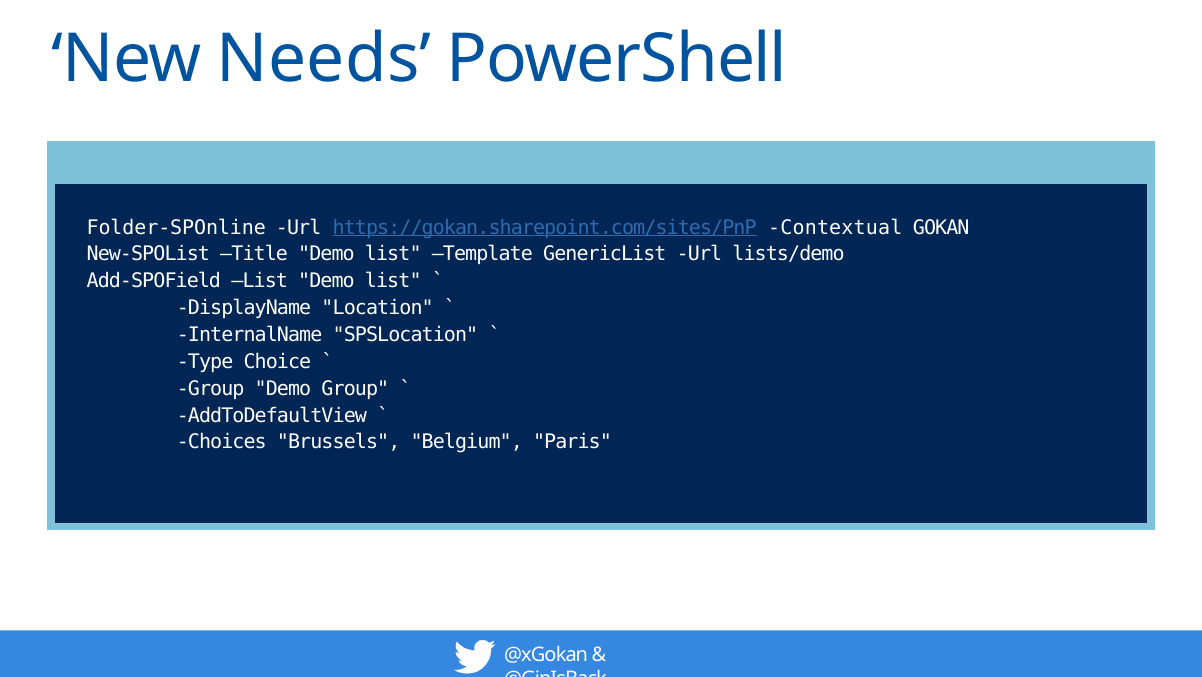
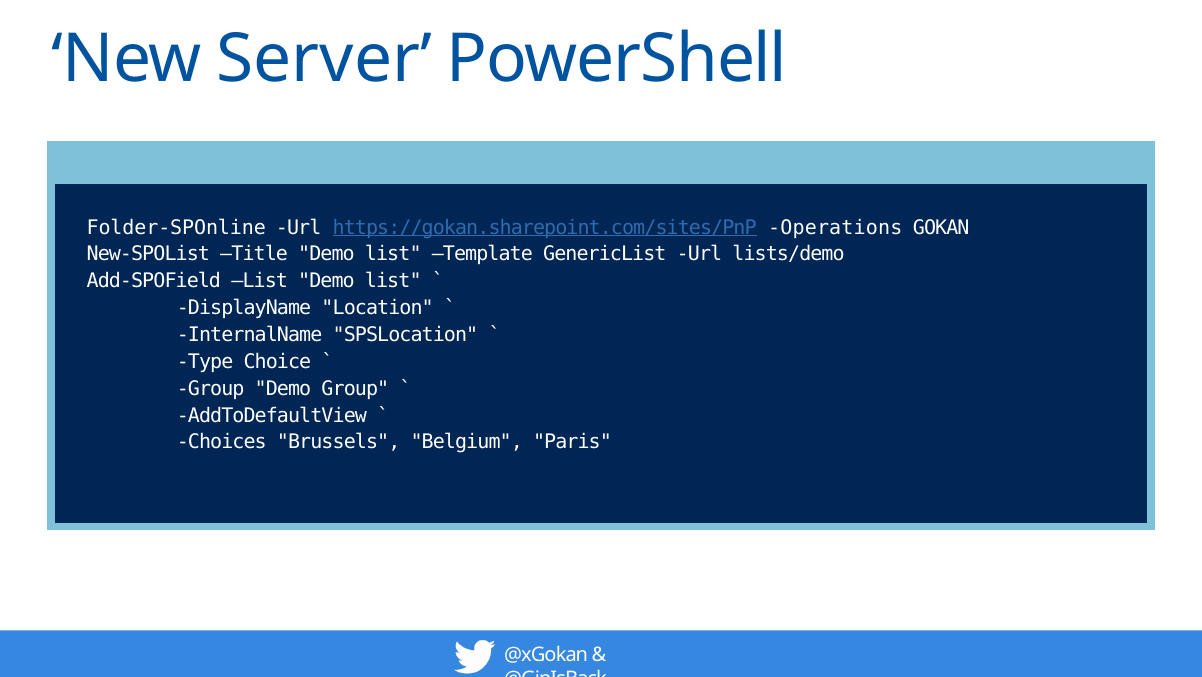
Needs: Needs -> Server
Contextual: Contextual -> Operations
